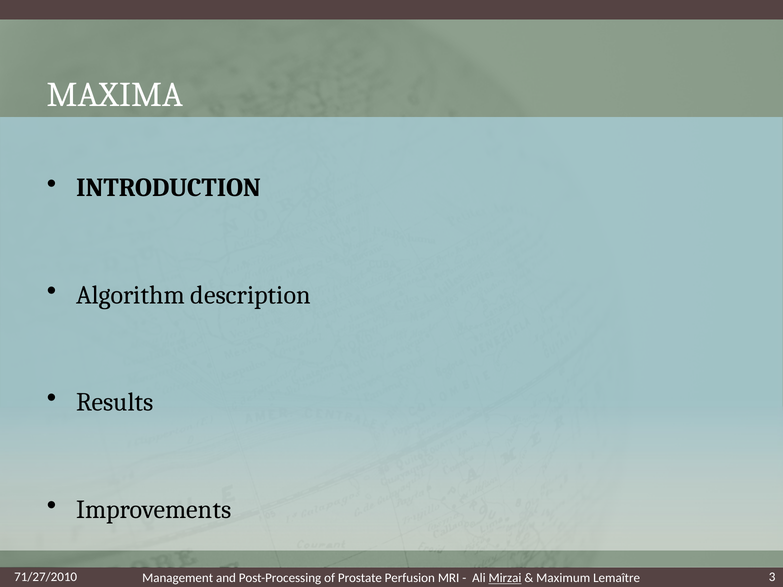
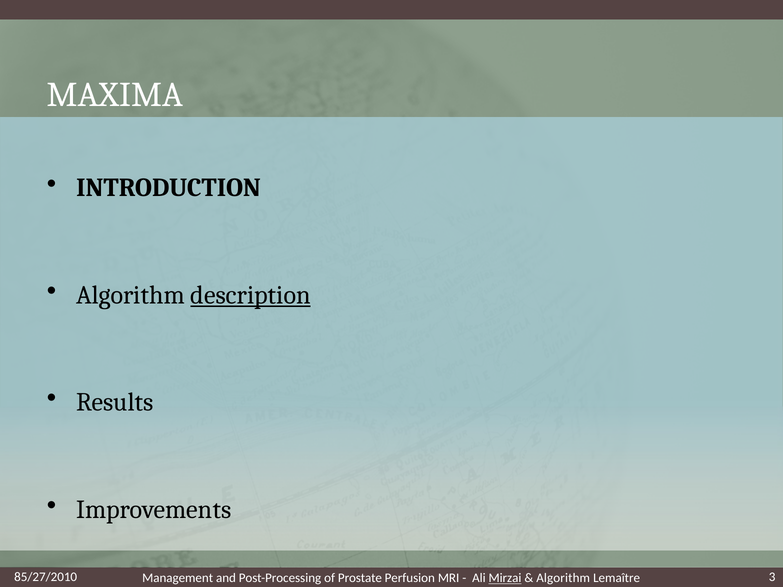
description underline: none -> present
71/27/2010: 71/27/2010 -> 85/27/2010
Maximum at (563, 578): Maximum -> Algorithm
